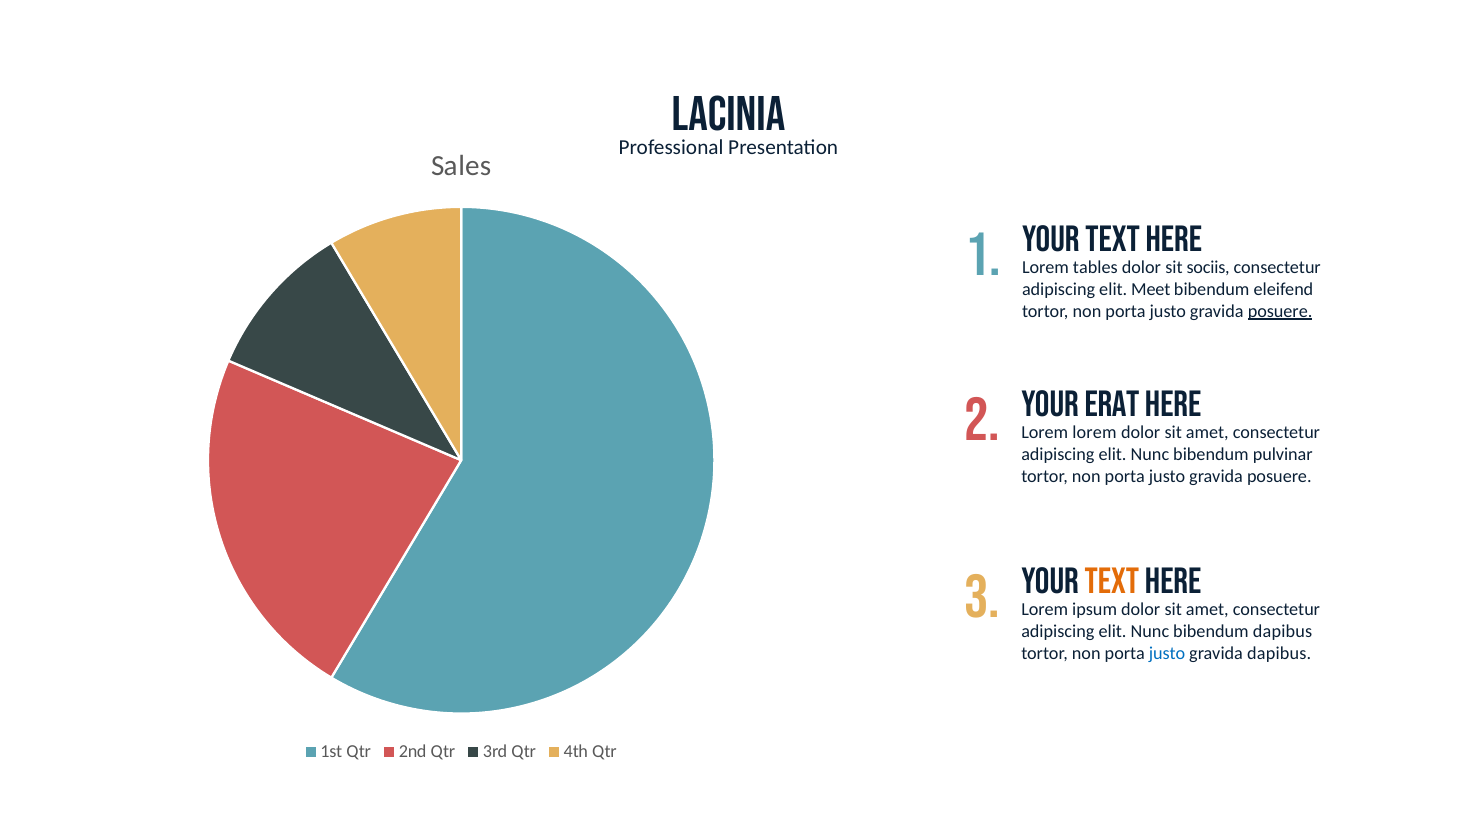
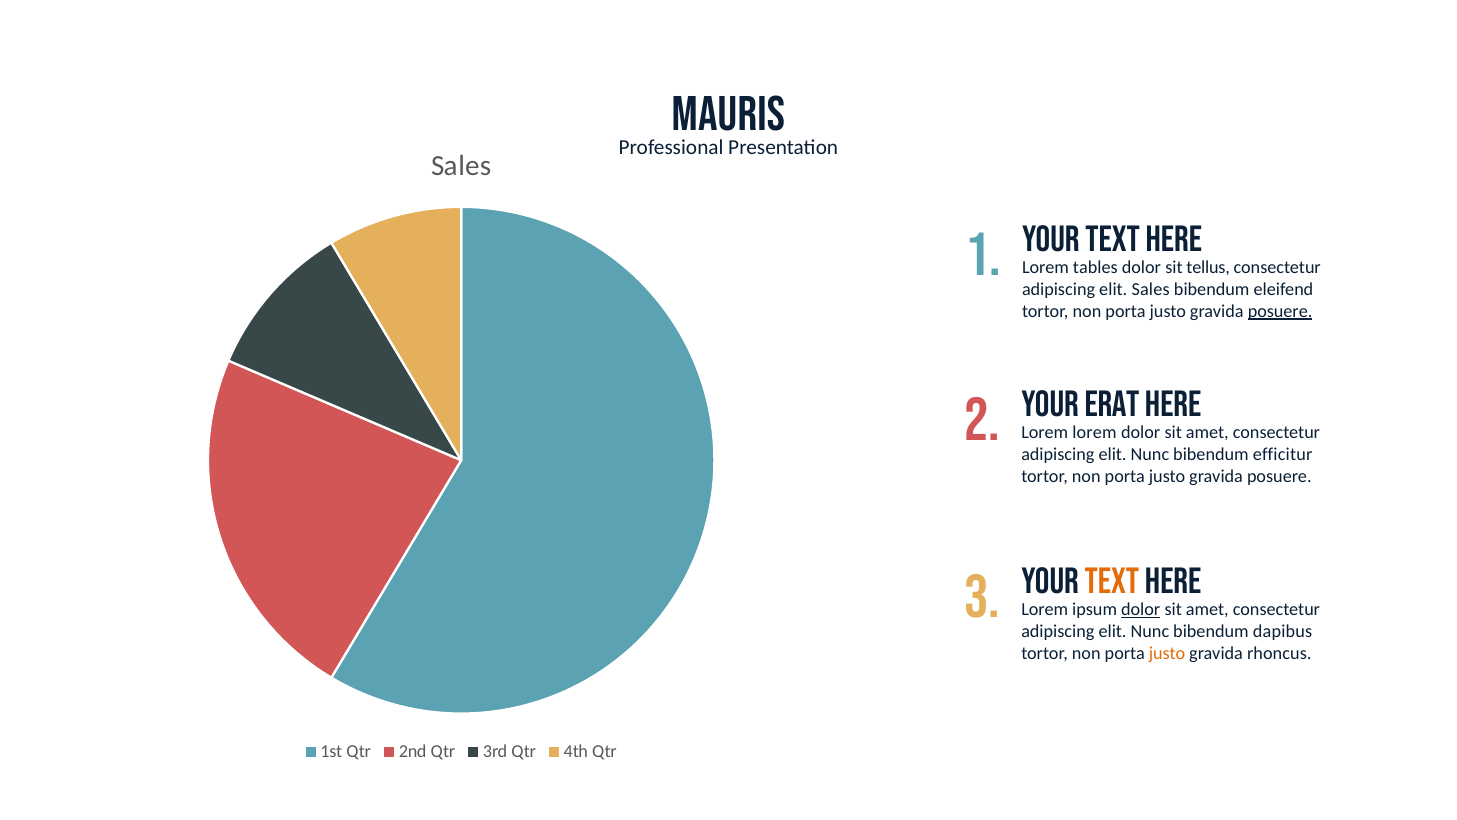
lacinia: lacinia -> mauris
sociis: sociis -> tellus
elit Meet: Meet -> Sales
pulvinar: pulvinar -> efficitur
dolor at (1141, 609) underline: none -> present
justo at (1167, 653) colour: blue -> orange
gravida dapibus: dapibus -> rhoncus
